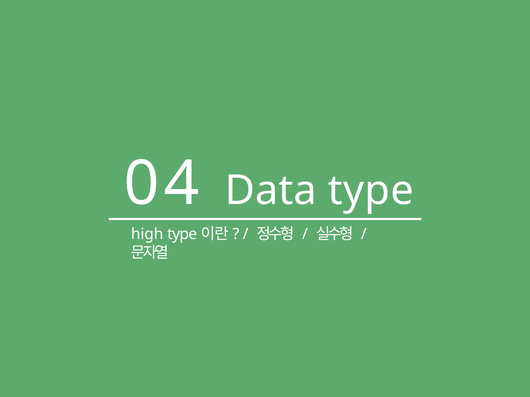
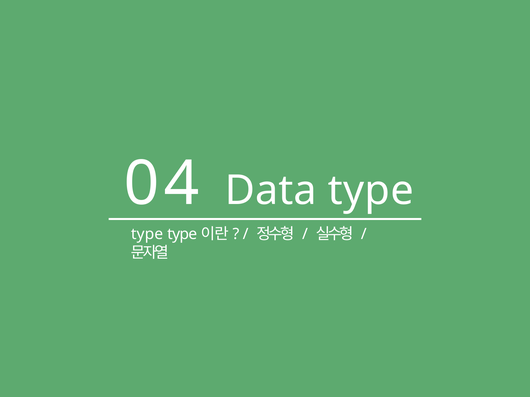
high at (147, 234): high -> type
